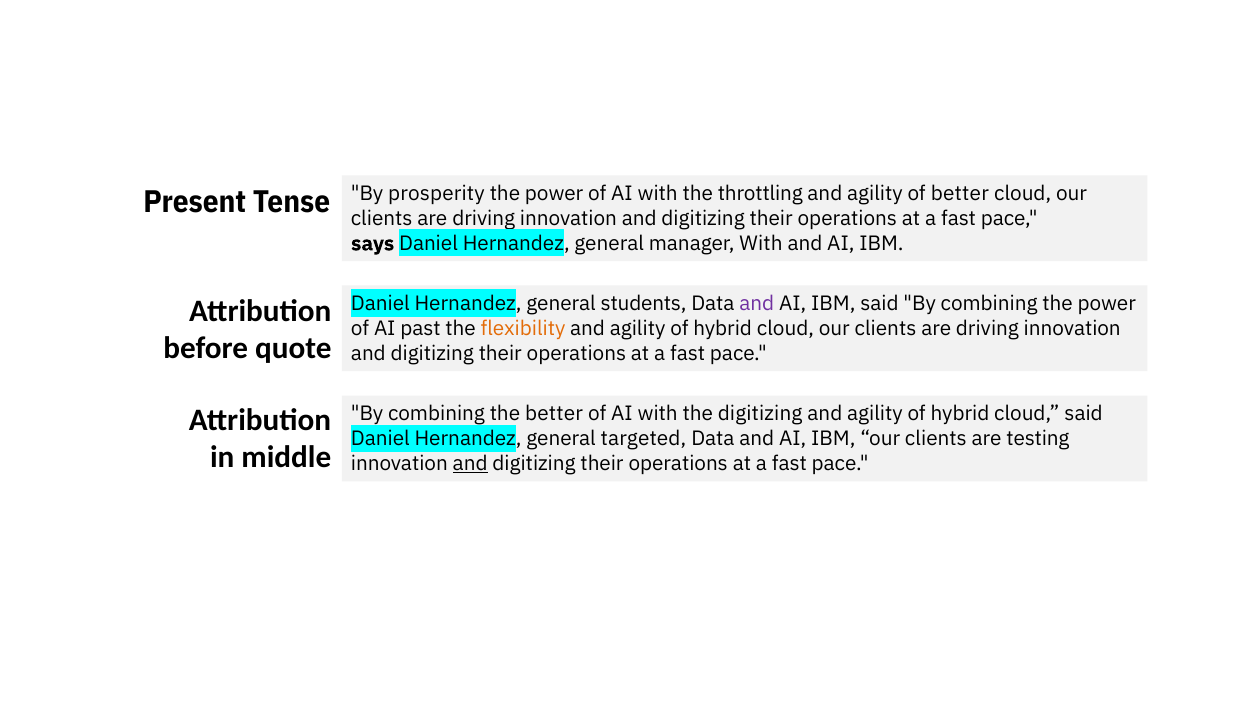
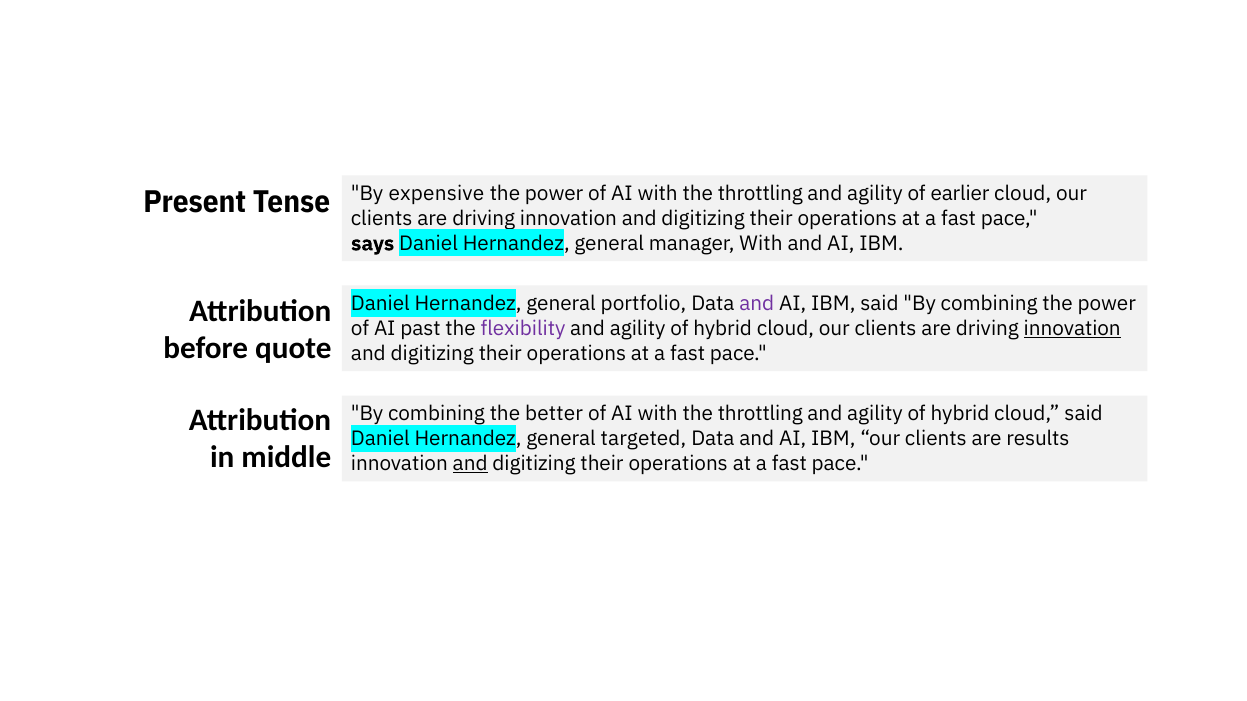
prosperity: prosperity -> expensive
of better: better -> earlier
students: students -> portfolio
flexibility colour: orange -> purple
innovation at (1072, 329) underline: none -> present
digitizing at (760, 414): digitizing -> throttling
testing: testing -> results
